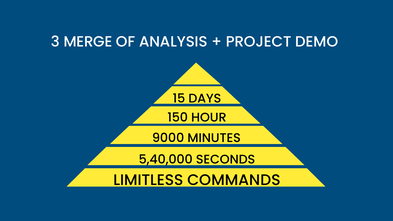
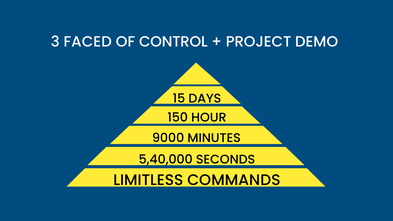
MERGE: MERGE -> FACED
ANALYSIS: ANALYSIS -> CONTROL
